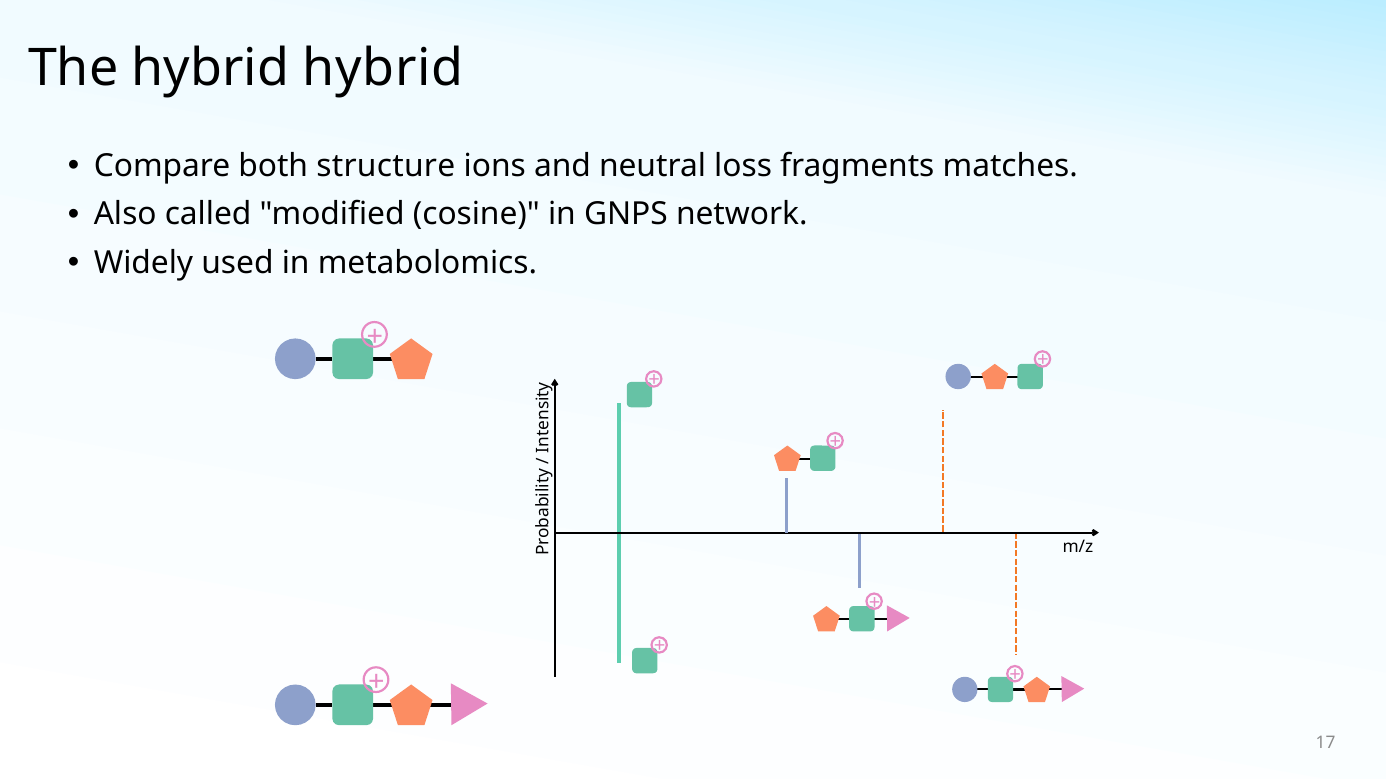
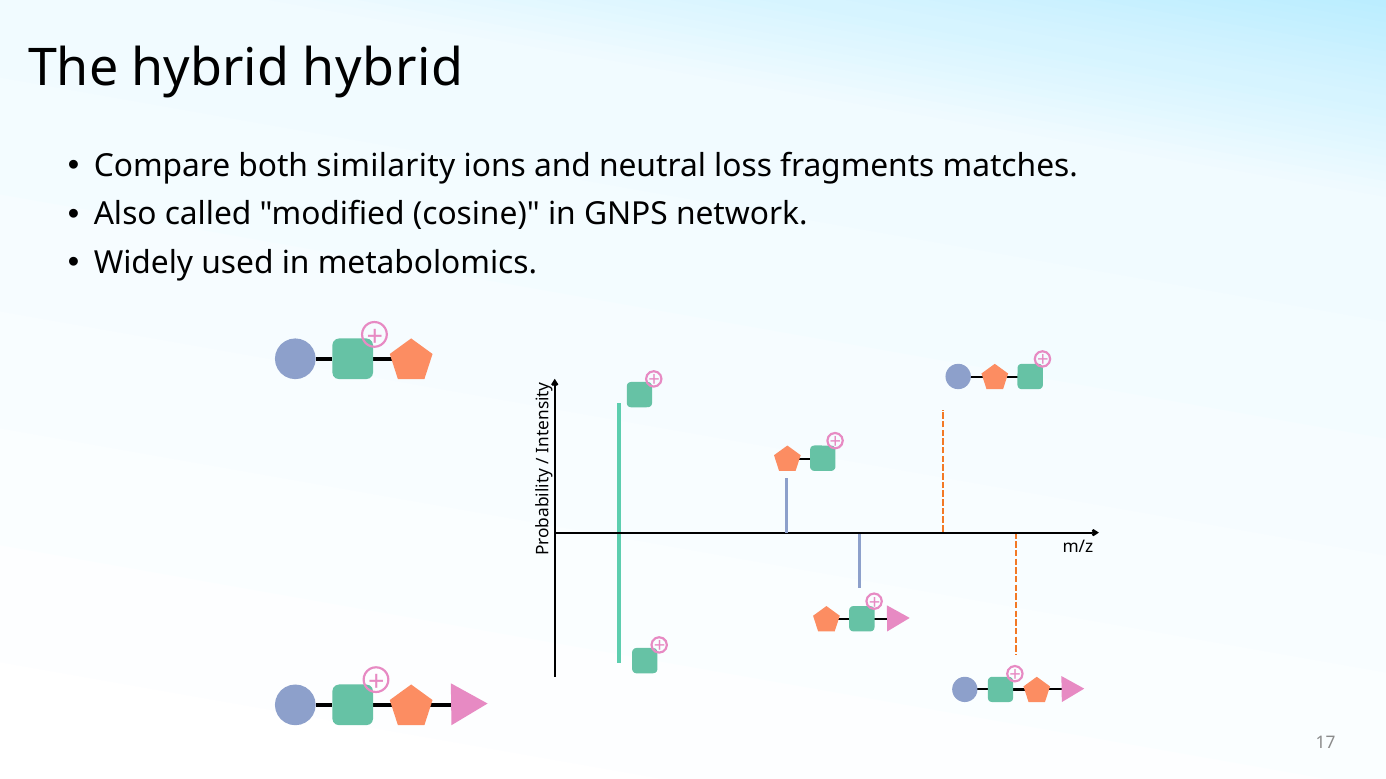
structure: structure -> similarity
